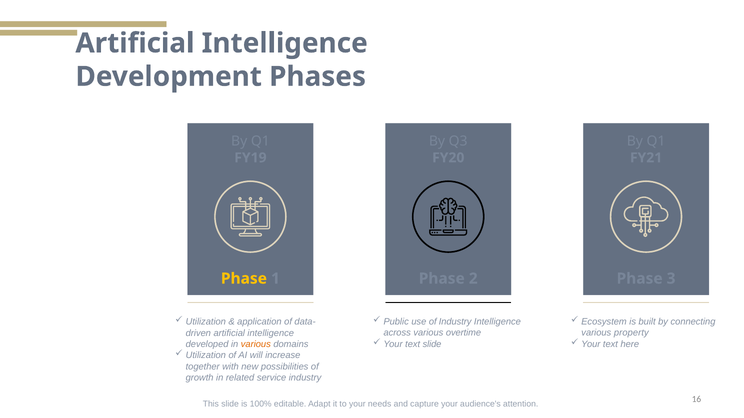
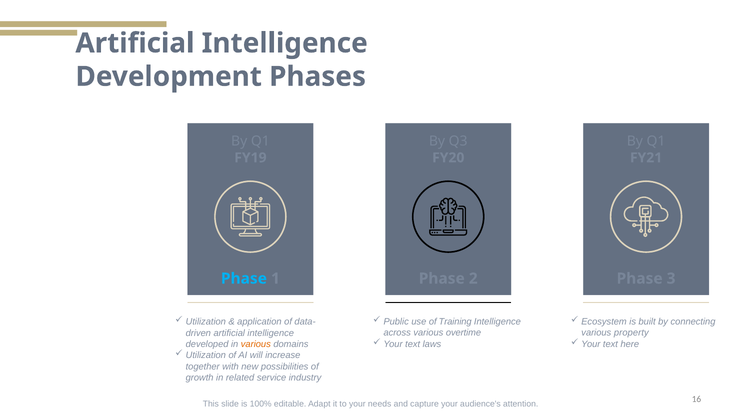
Phase at (244, 279) colour: yellow -> light blue
of Industry: Industry -> Training
text slide: slide -> laws
